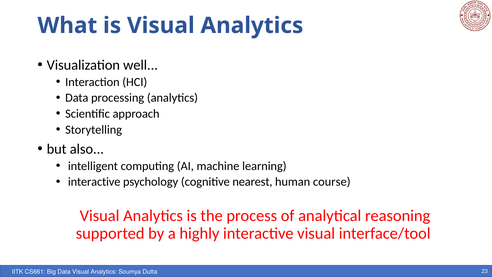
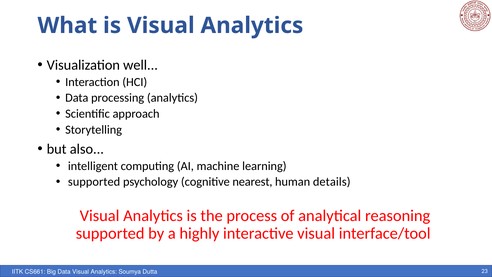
interactive at (94, 182): interactive -> supported
course: course -> details
